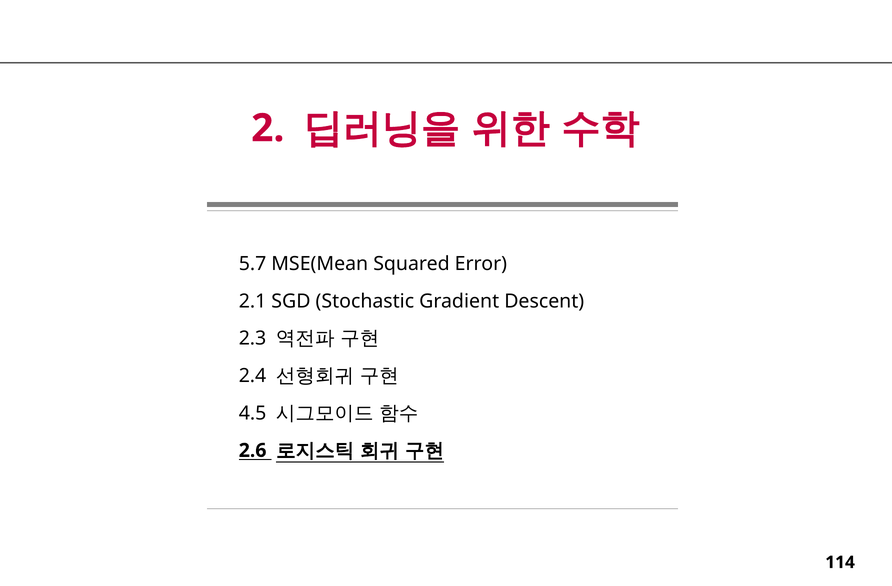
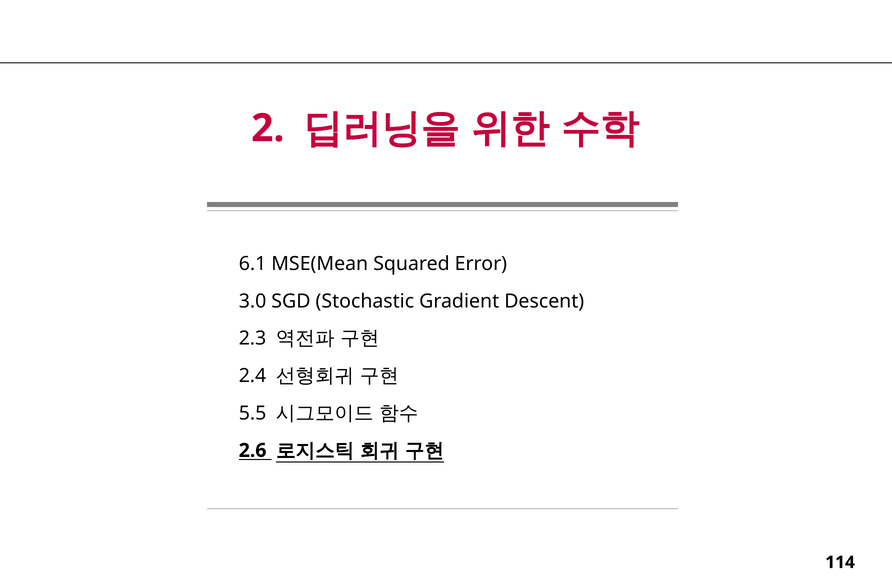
5.7: 5.7 -> 6.1
2.1: 2.1 -> 3.0
4.5: 4.5 -> 5.5
